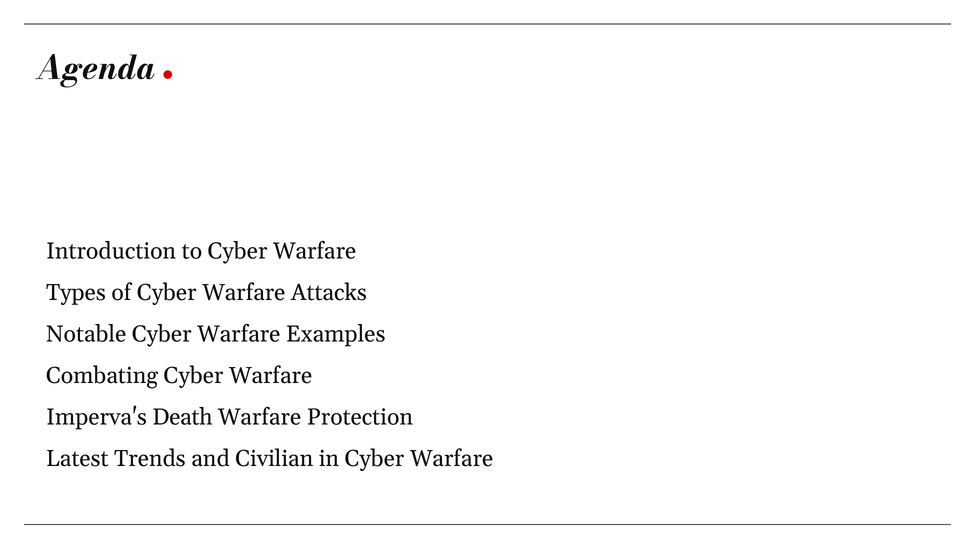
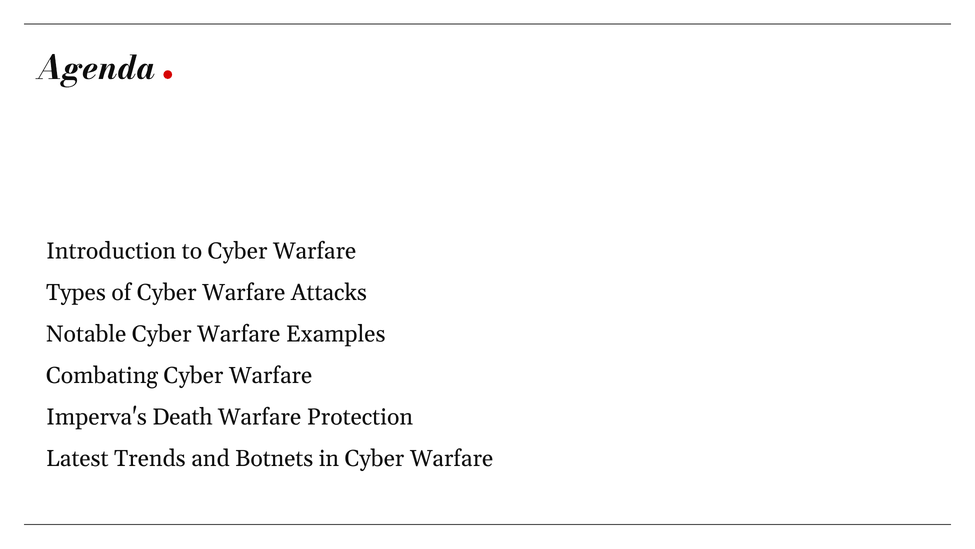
Civilian: Civilian -> Botnets
